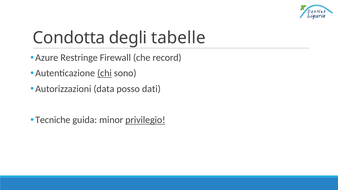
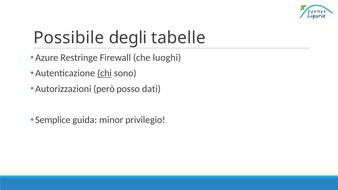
Condotta: Condotta -> Possibile
record: record -> luoghi
data: data -> però
Tecniche: Tecniche -> Semplice
privilegio underline: present -> none
